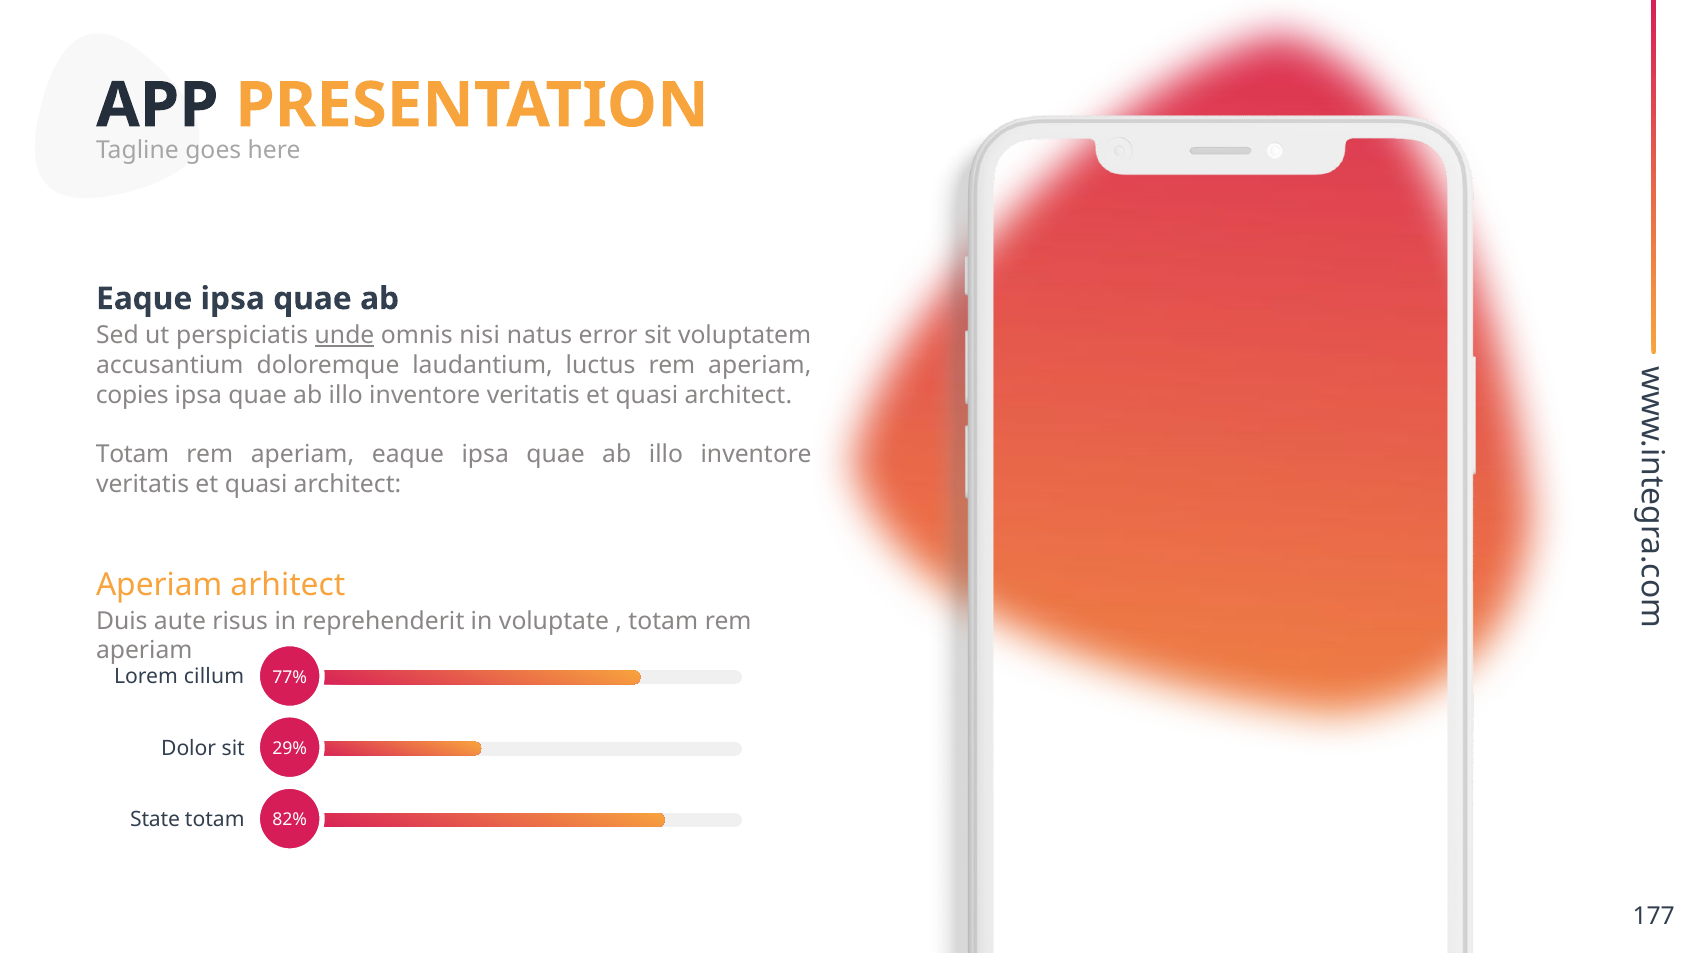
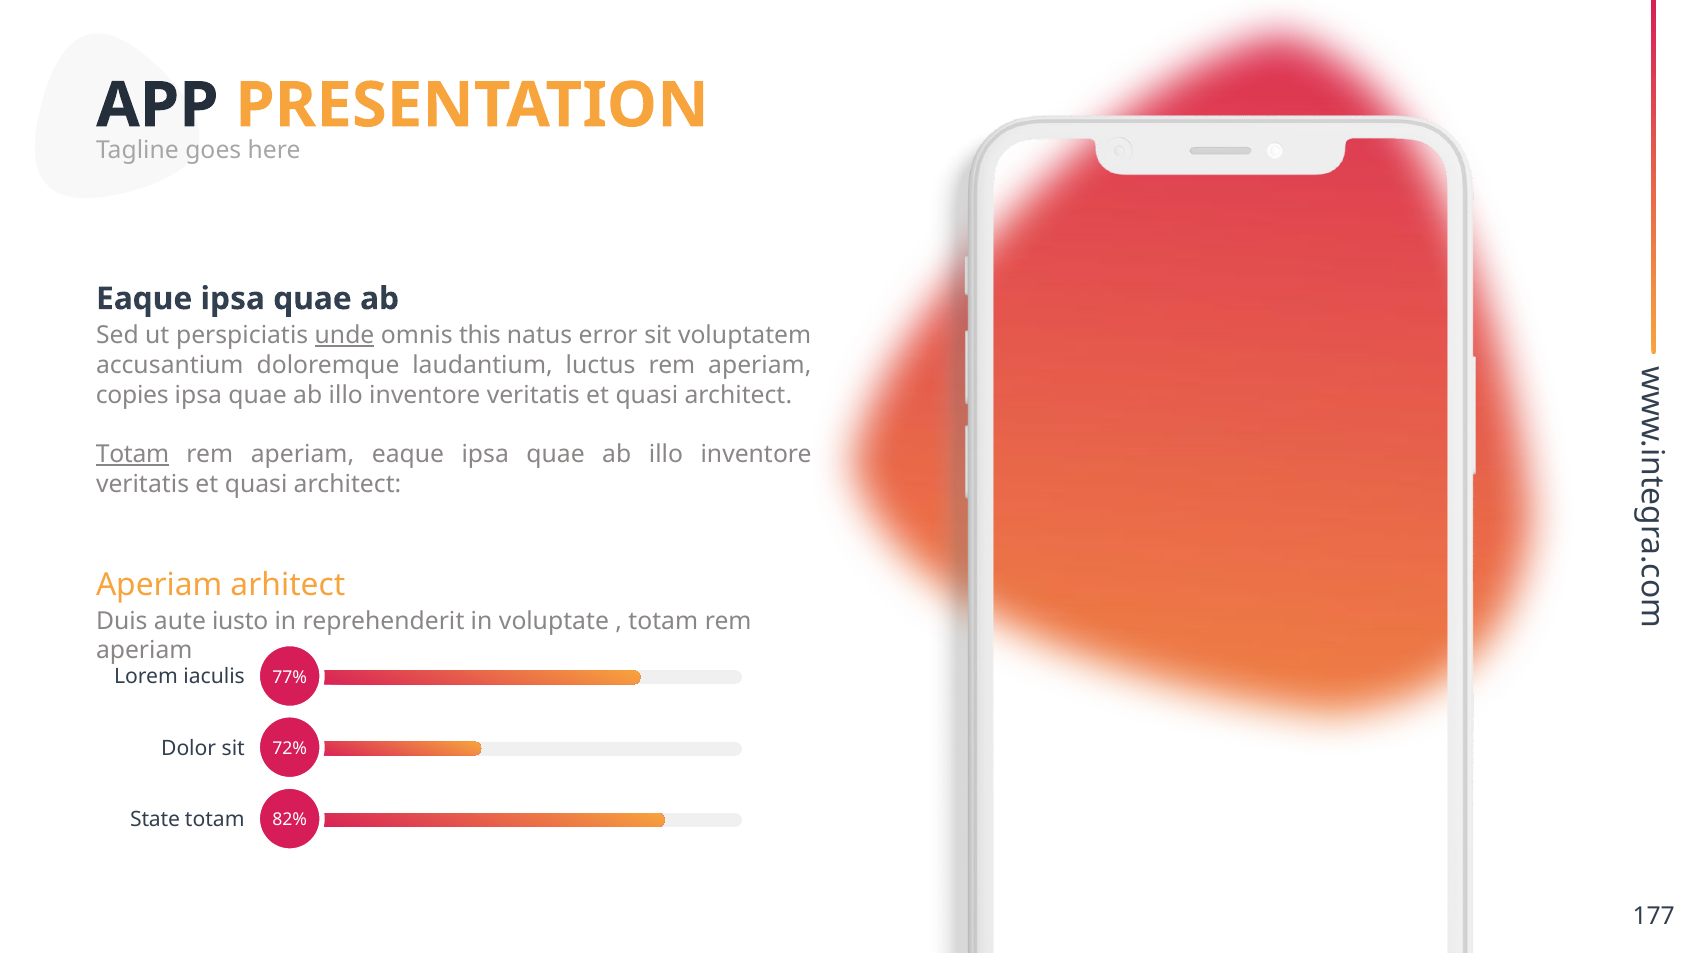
nisi: nisi -> this
Totam at (133, 454) underline: none -> present
risus: risus -> iusto
cillum: cillum -> iaculis
29%: 29% -> 72%
